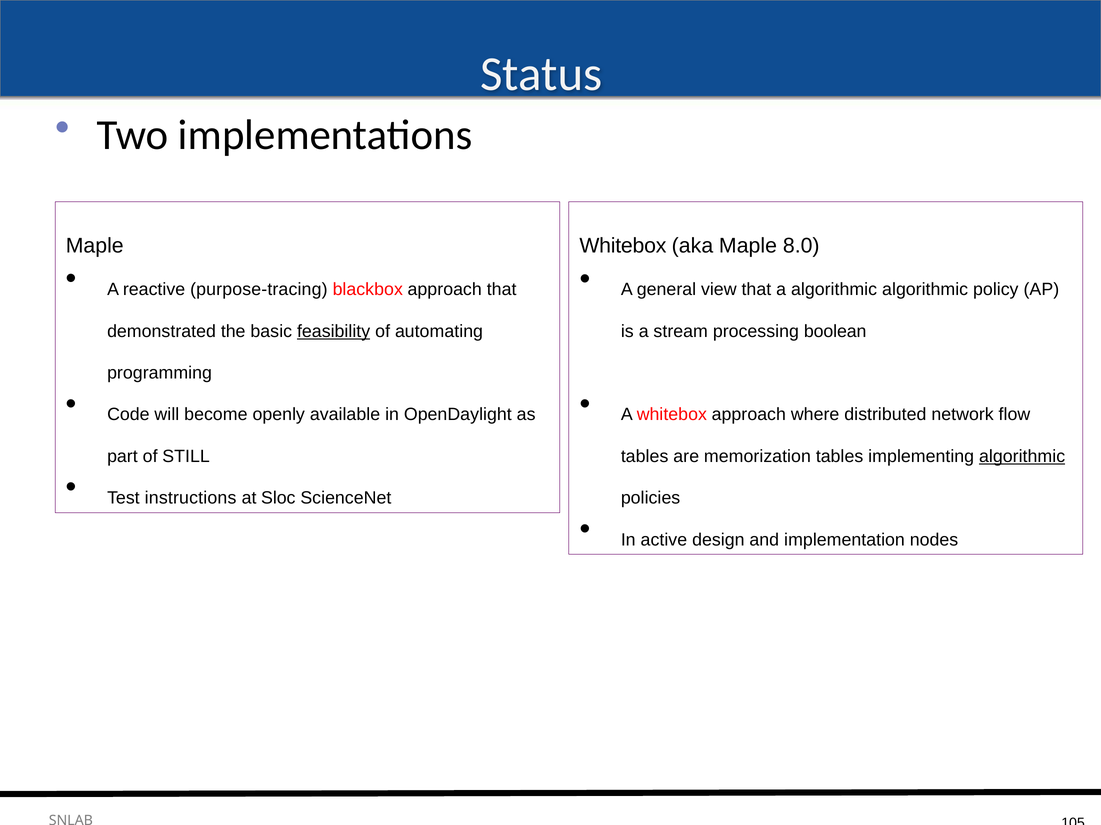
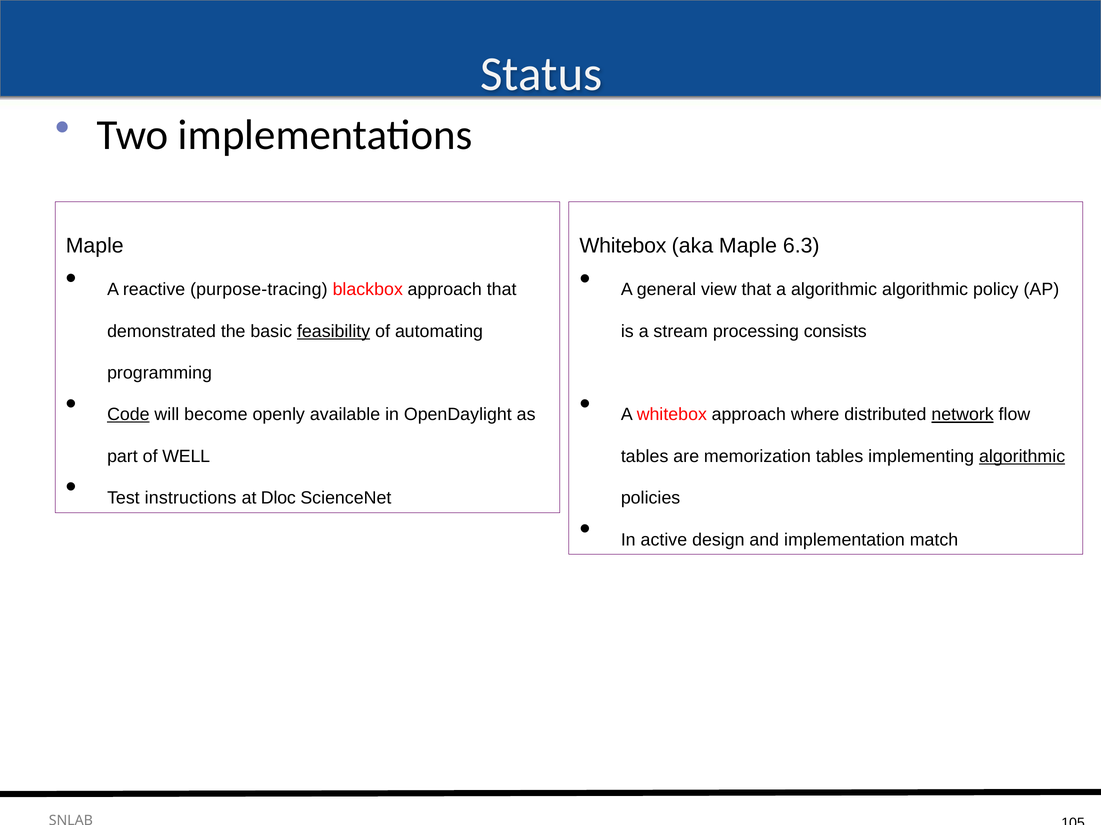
8.0: 8.0 -> 6.3
boolean: boolean -> consists
Code underline: none -> present
network underline: none -> present
STILL: STILL -> WELL
Sloc: Sloc -> Dloc
nodes: nodes -> match
